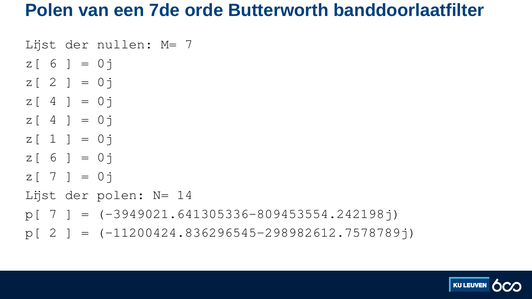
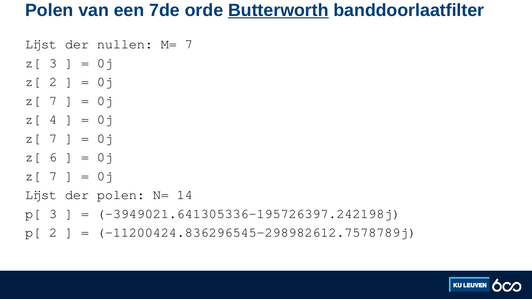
Butterworth underline: none -> present
6 at (53, 63): 6 -> 3
4 at (53, 101): 4 -> 7
1 at (53, 138): 1 -> 7
p[ 7: 7 -> 3
-3949021.641305336-809453554.242198j: -3949021.641305336-809453554.242198j -> -3949021.641305336-195726397.242198j
